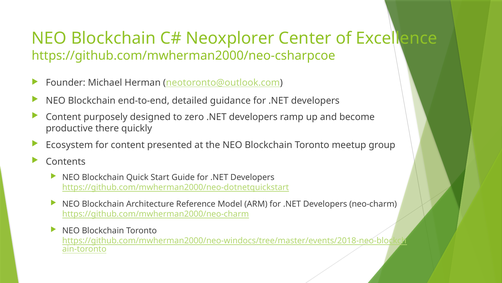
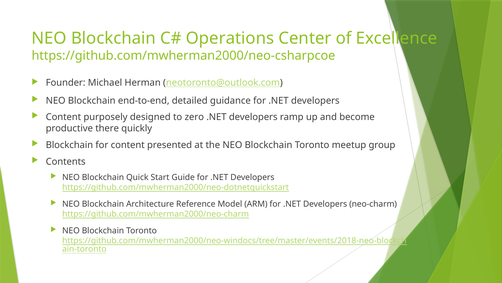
Neoxplorer: Neoxplorer -> Operations
Ecosystem at (69, 145): Ecosystem -> Blockchain
